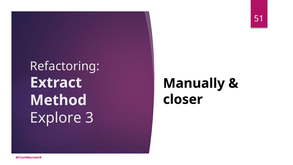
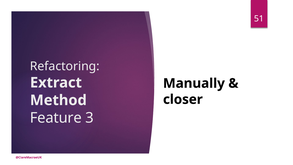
Explore: Explore -> Feature
